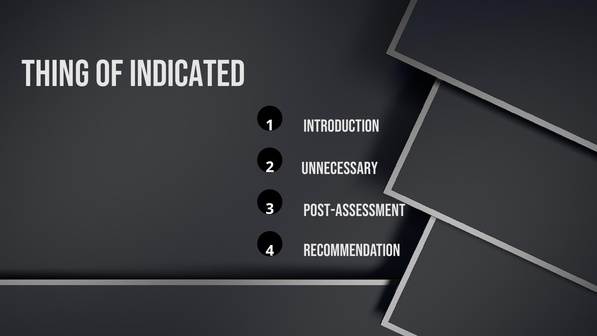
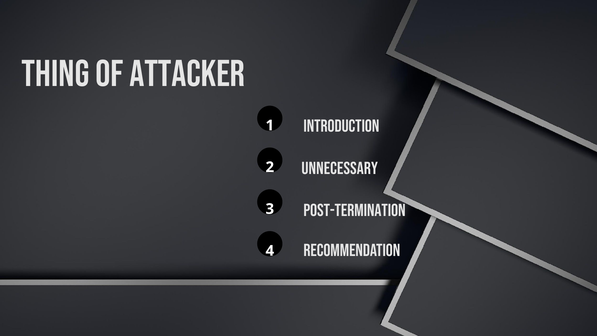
Indicated: Indicated -> Attacker
Post-Assessment: Post-Assessment -> Post-Termination
